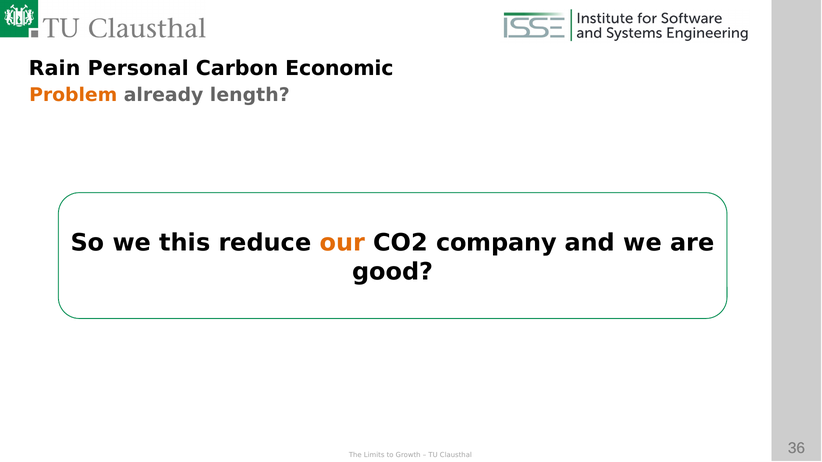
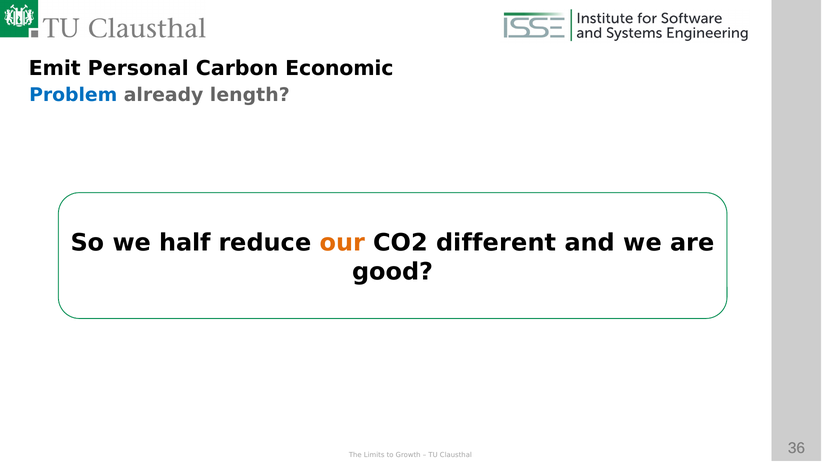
Rain: Rain -> Emit
Problem colour: orange -> blue
this: this -> half
company: company -> different
